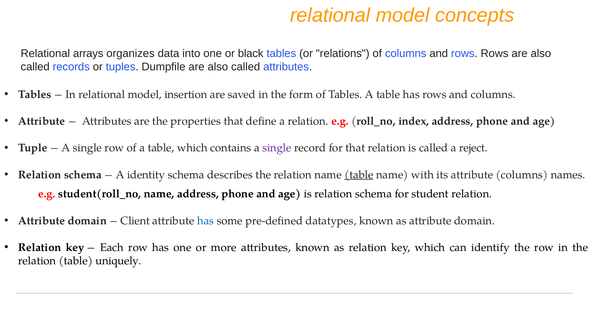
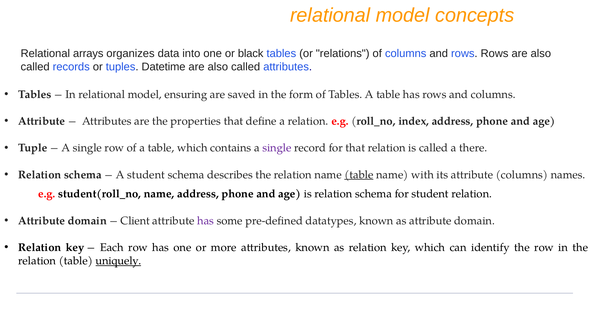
Dumpfile: Dumpfile -> Datetime
insertion: insertion -> ensuring
reject: reject -> there
A identity: identity -> student
has at (206, 220) colour: blue -> purple
uniquely underline: none -> present
